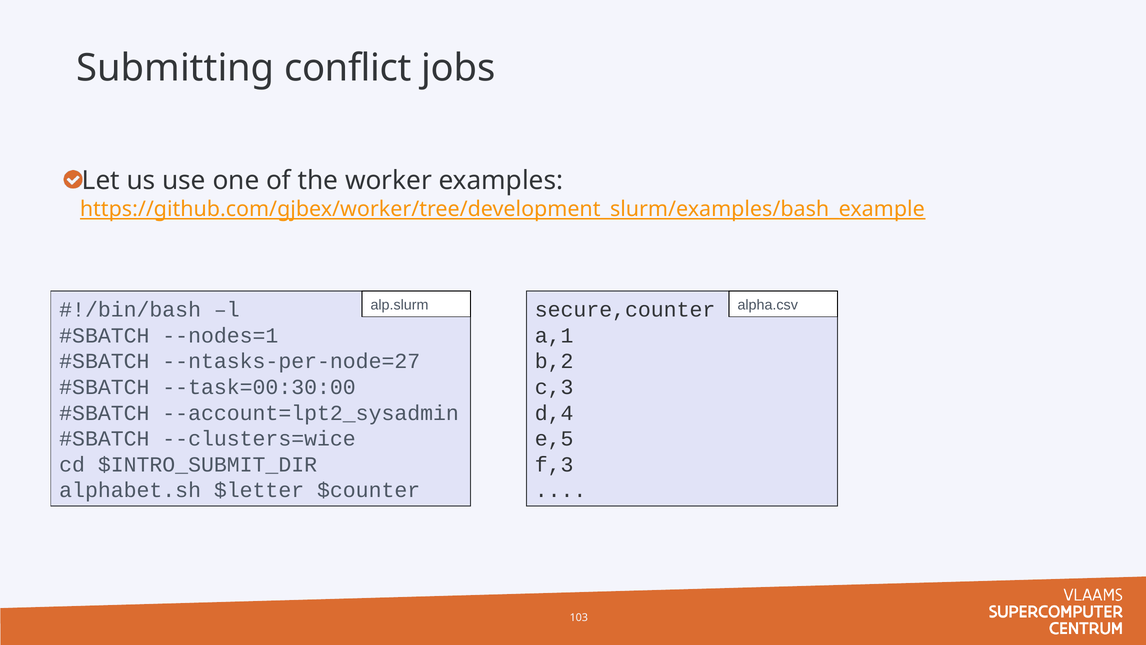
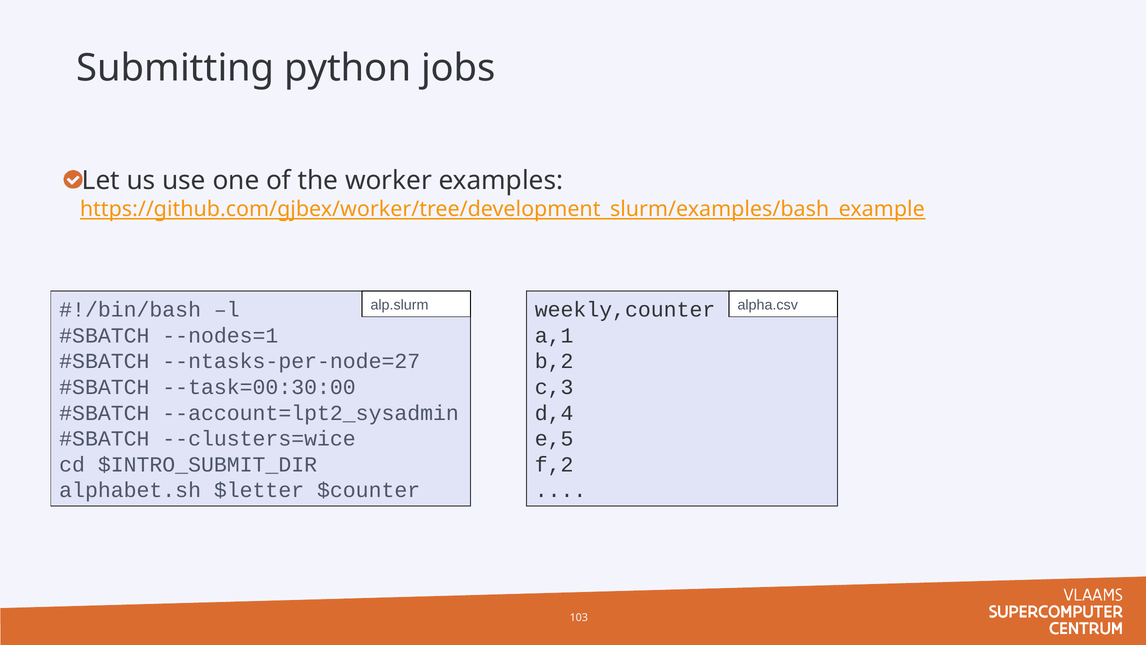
conflict: conflict -> python
secure,counter: secure,counter -> weekly,counter
f,3: f,3 -> f,2
